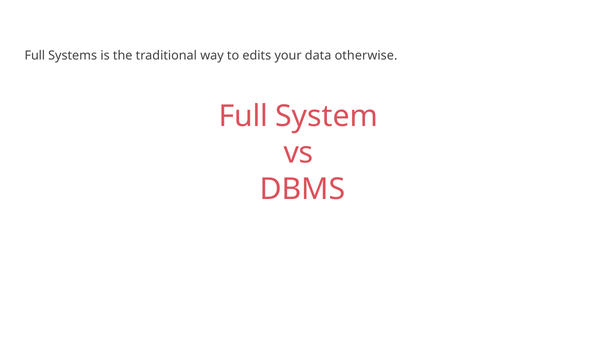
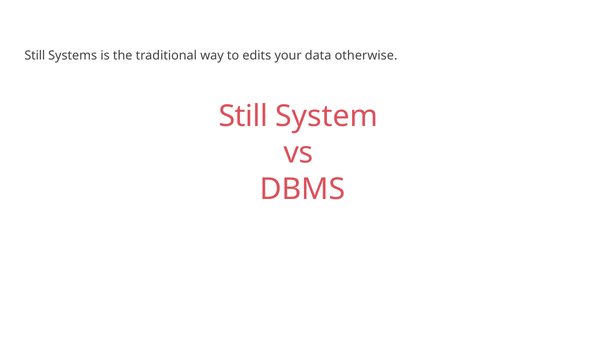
Full at (35, 56): Full -> Still
Full at (243, 117): Full -> Still
